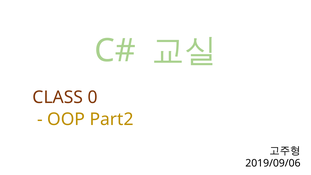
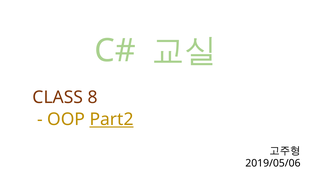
0: 0 -> 8
Part2 underline: none -> present
2019/09/06: 2019/09/06 -> 2019/05/06
